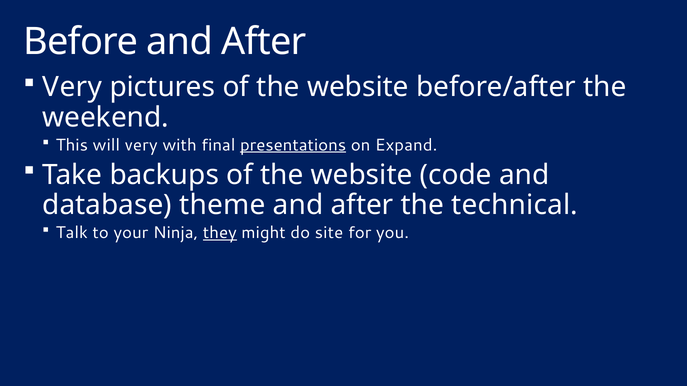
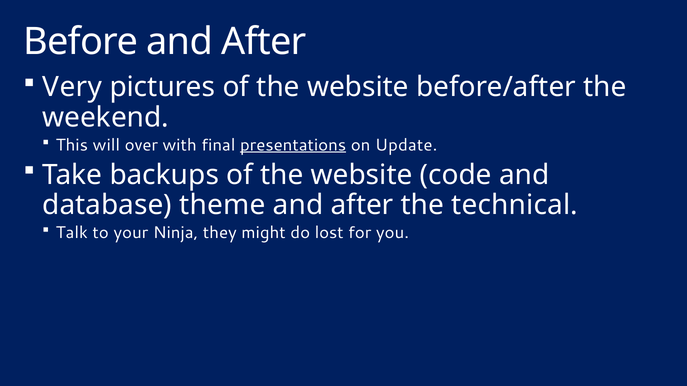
will very: very -> over
Expand: Expand -> Update
they underline: present -> none
site: site -> lost
